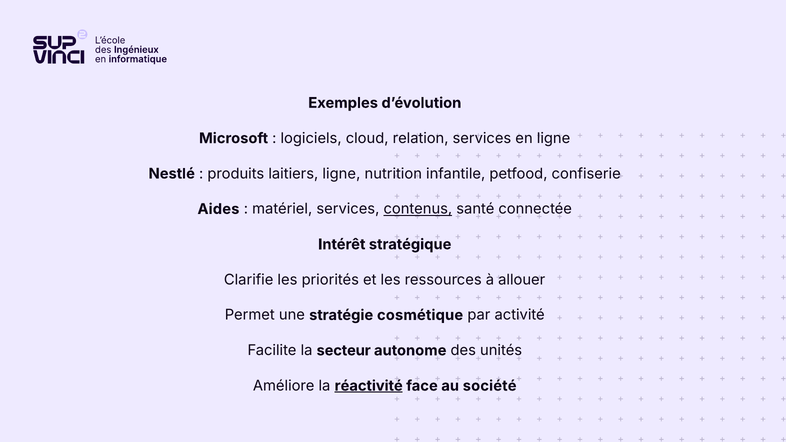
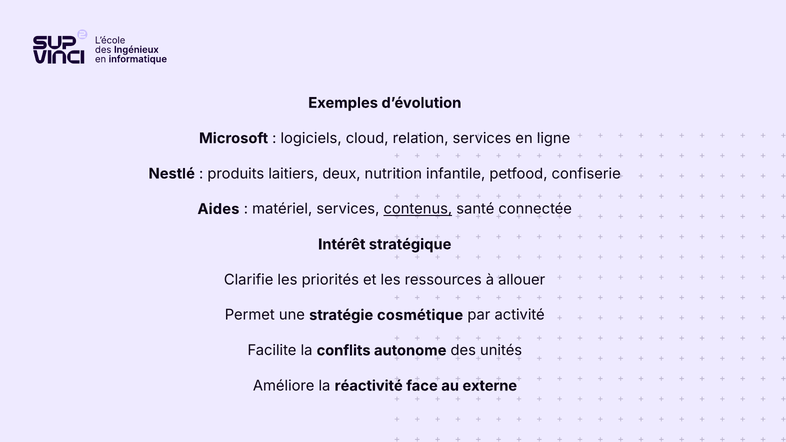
laitiers ligne: ligne -> deux
secteur: secteur -> conflits
réactivité underline: present -> none
société: société -> externe
